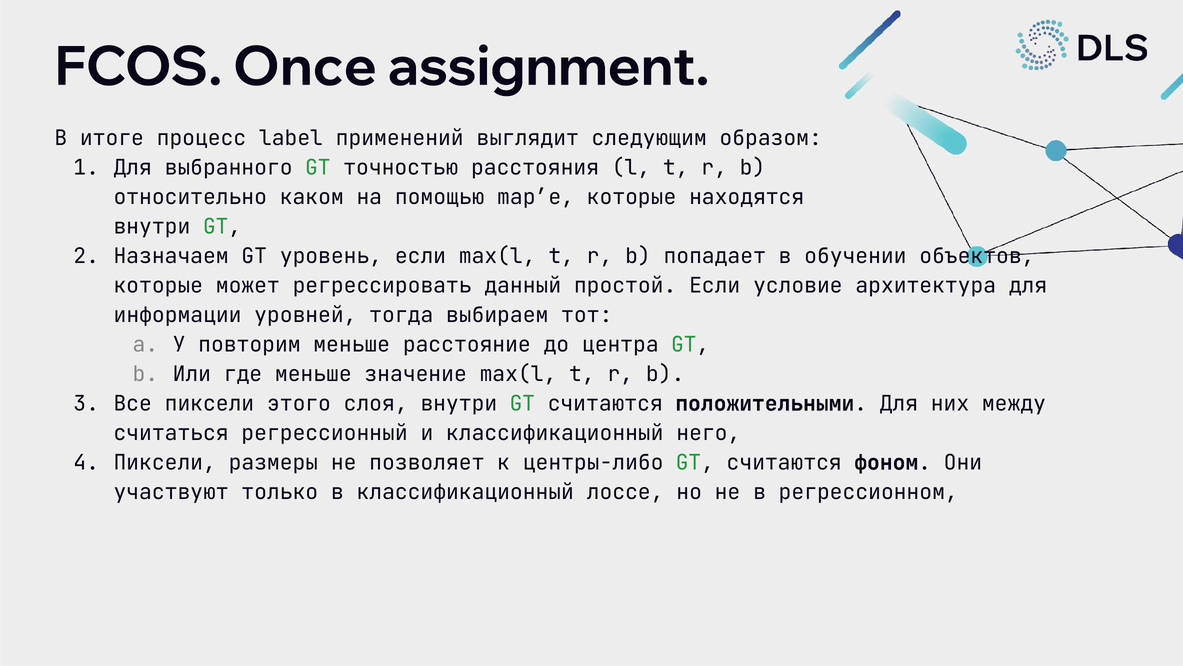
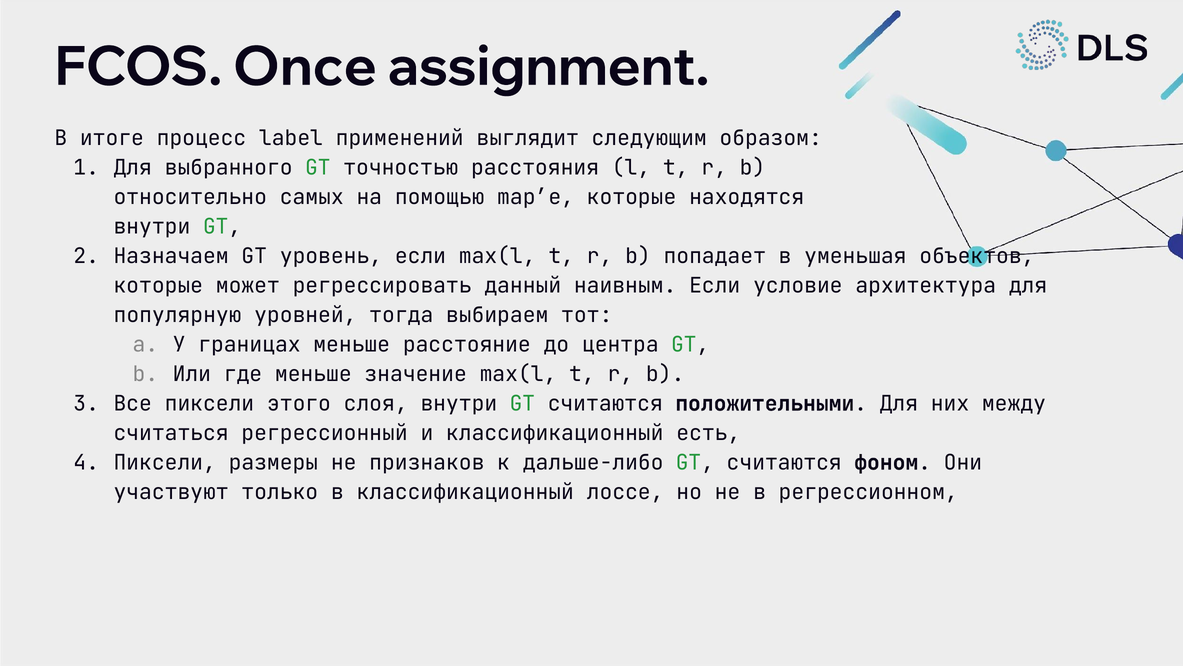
каком: каком -> самых
обучении: обучении -> уменьшая
простой: простой -> наивным
информации: информации -> популярную
повторим: повторим -> границах
него: него -> есть
позволяет: позволяет -> признаков
центры-либо: центры-либо -> дальше-либо
